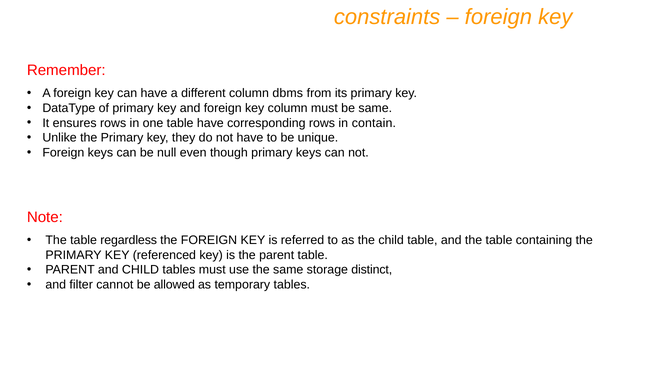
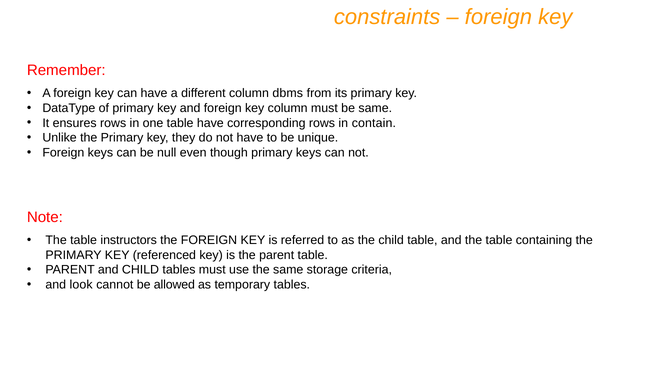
regardless: regardless -> instructors
distinct: distinct -> criteria
filter: filter -> look
